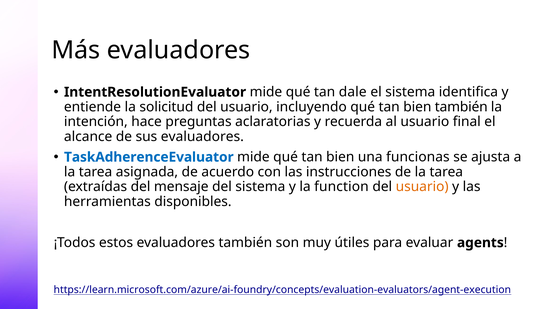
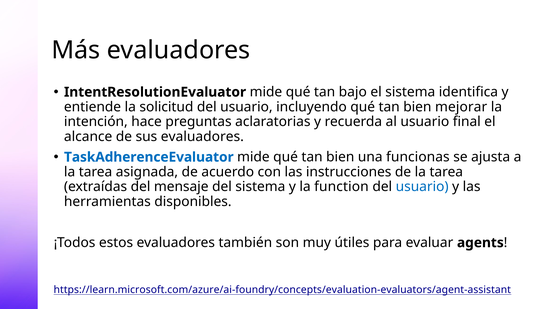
dale: dale -> bajo
bien también: también -> mejorar
usuario at (422, 187) colour: orange -> blue
https://learn.microsoft.com/azure/ai-foundry/concepts/evaluation-evaluators/agent-execution: https://learn.microsoft.com/azure/ai-foundry/concepts/evaluation-evaluators/agent-execution -> https://learn.microsoft.com/azure/ai-foundry/concepts/evaluation-evaluators/agent-assistant
